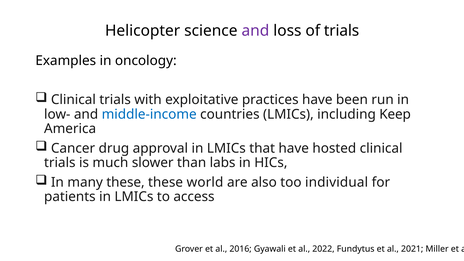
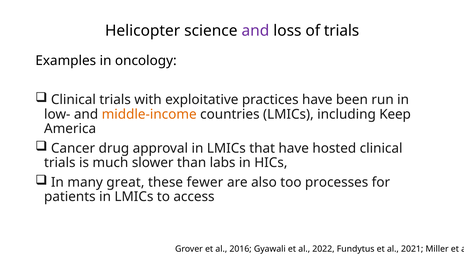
middle-income colour: blue -> orange
many these: these -> great
world: world -> fewer
individual: individual -> processes
